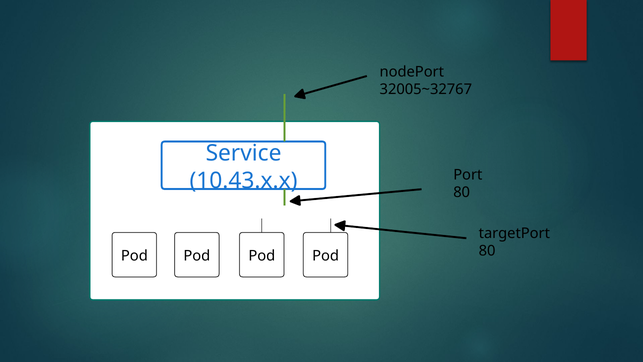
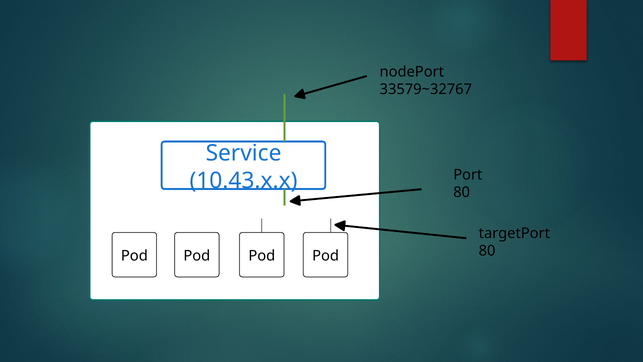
32005~32767: 32005~32767 -> 33579~32767
